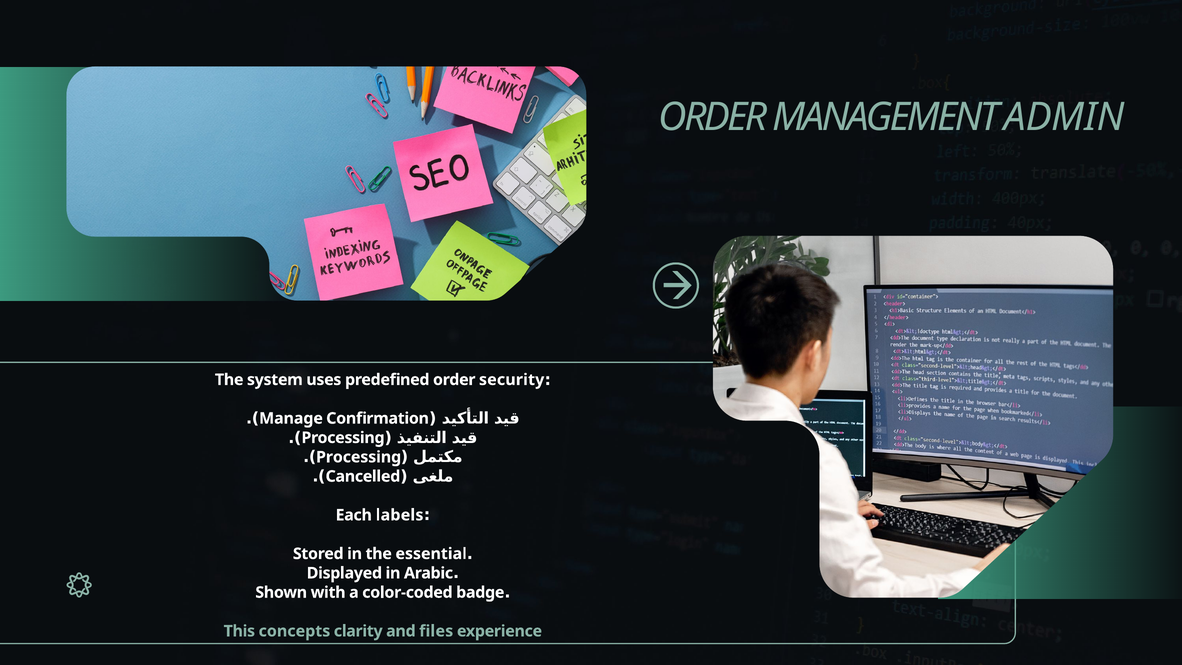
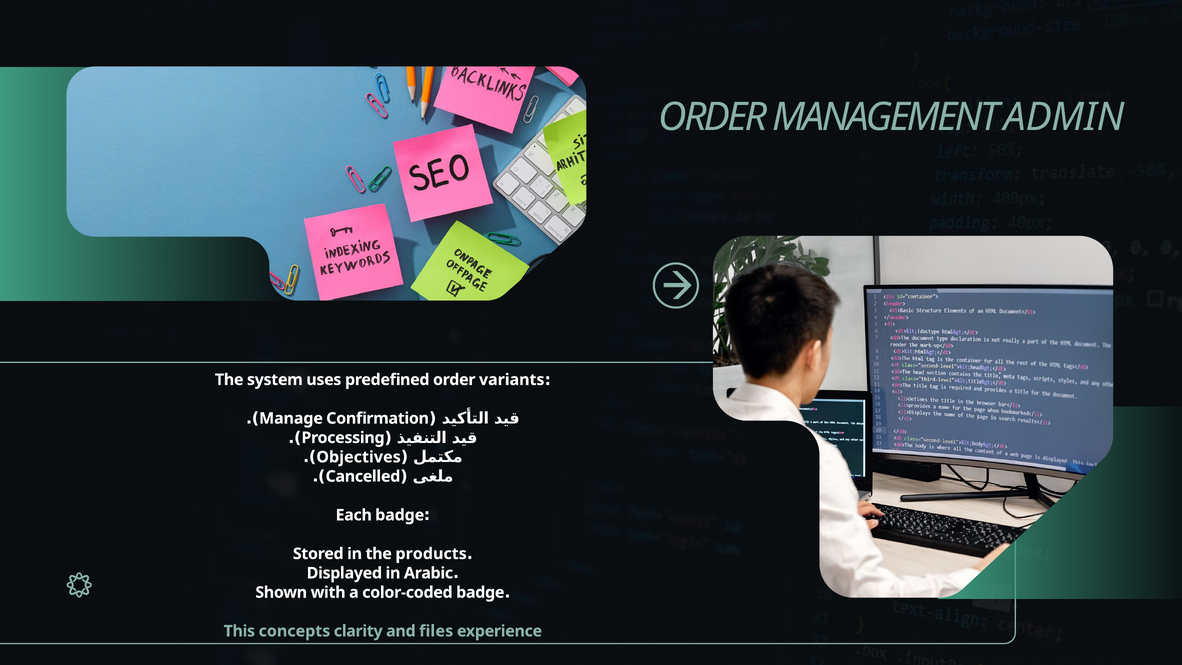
security: security -> variants
Processing at (359, 457): Processing -> Objectives
labels at (400, 515): labels -> badge
essential: essential -> products
